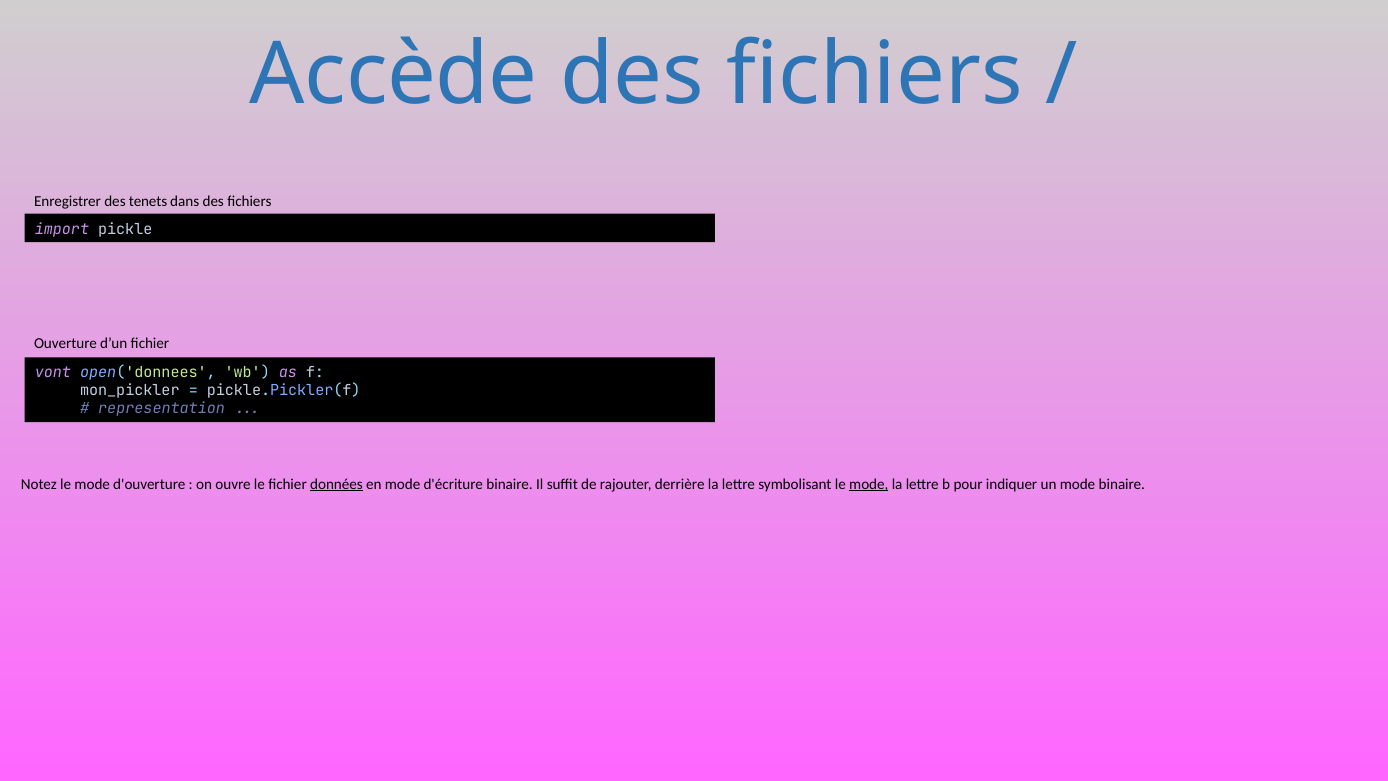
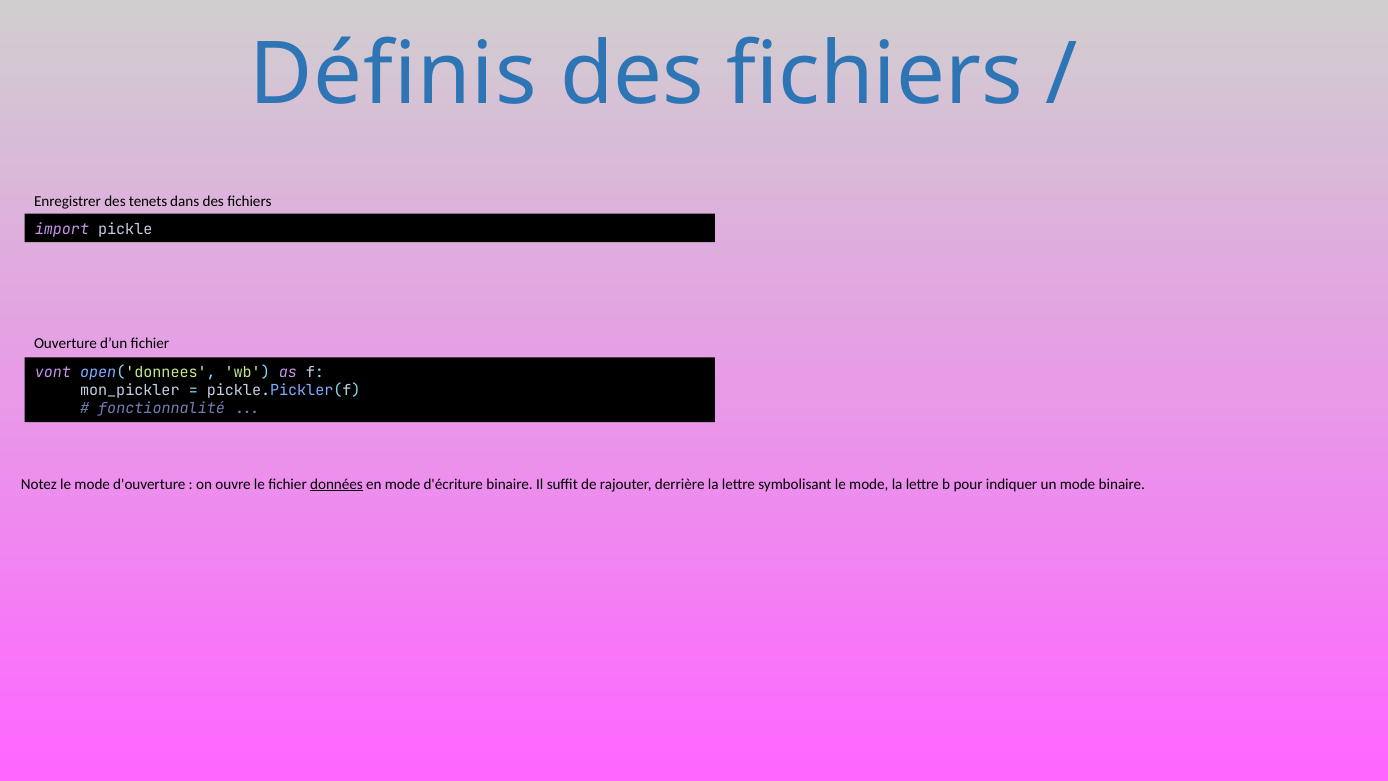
Accède: Accède -> Définis
representation: representation -> fonctionnalité
mode at (869, 484) underline: present -> none
